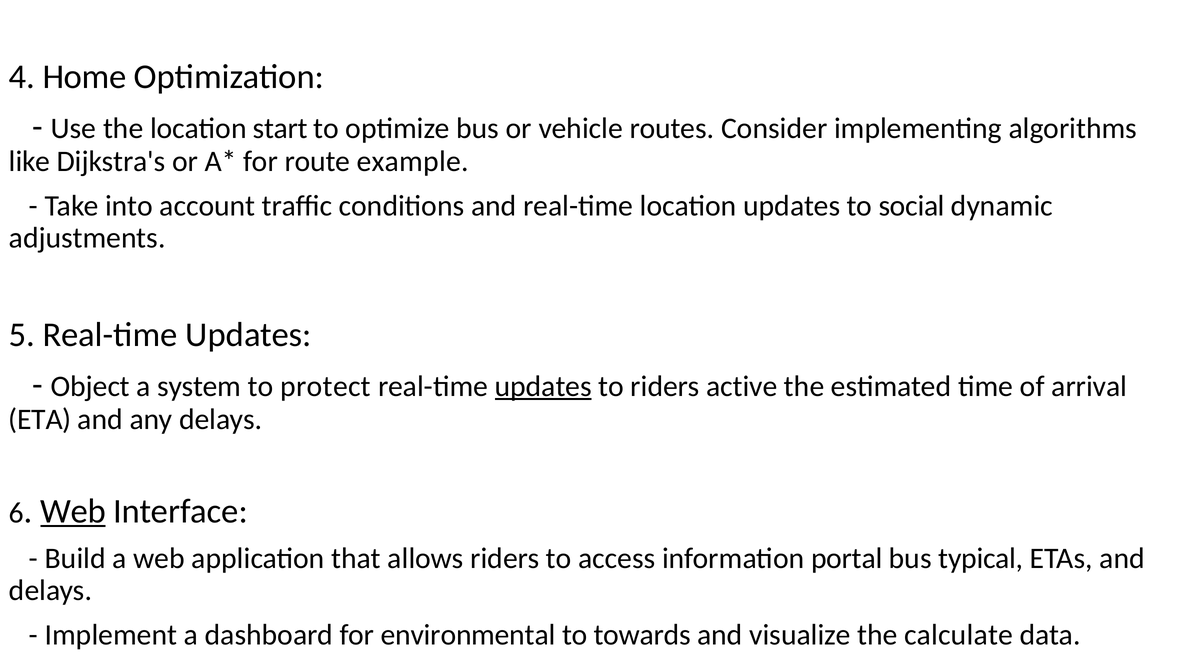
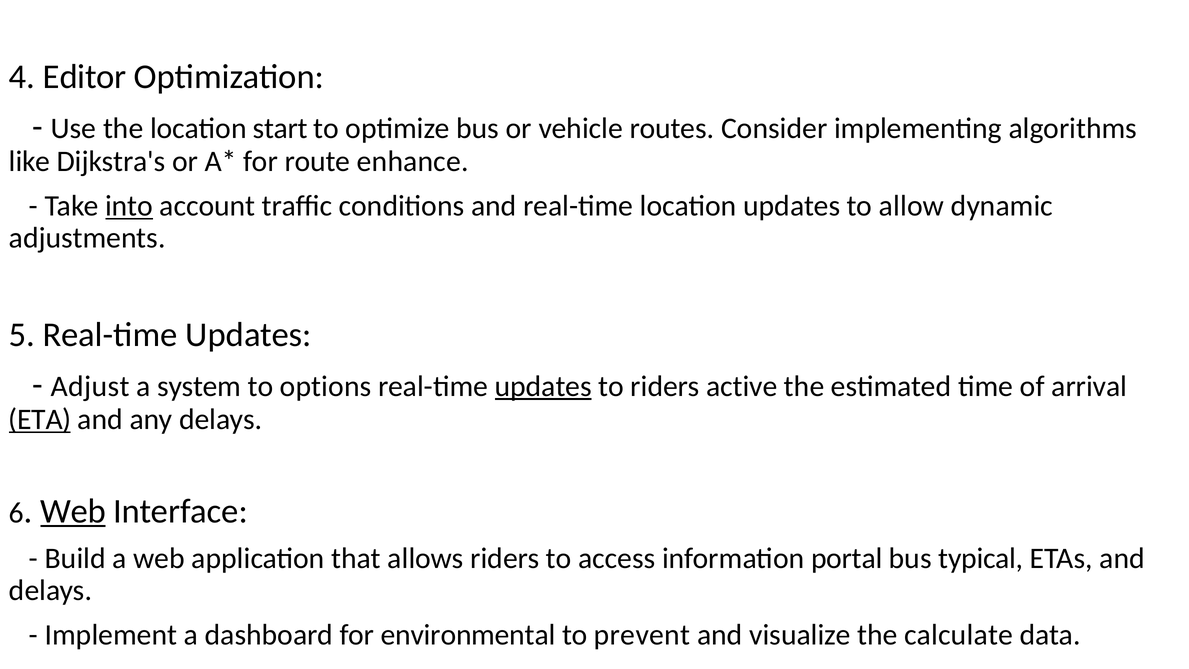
Home: Home -> Editor
example: example -> enhance
into underline: none -> present
social: social -> allow
Object: Object -> Adjust
protect: protect -> options
ETA underline: none -> present
towards: towards -> prevent
